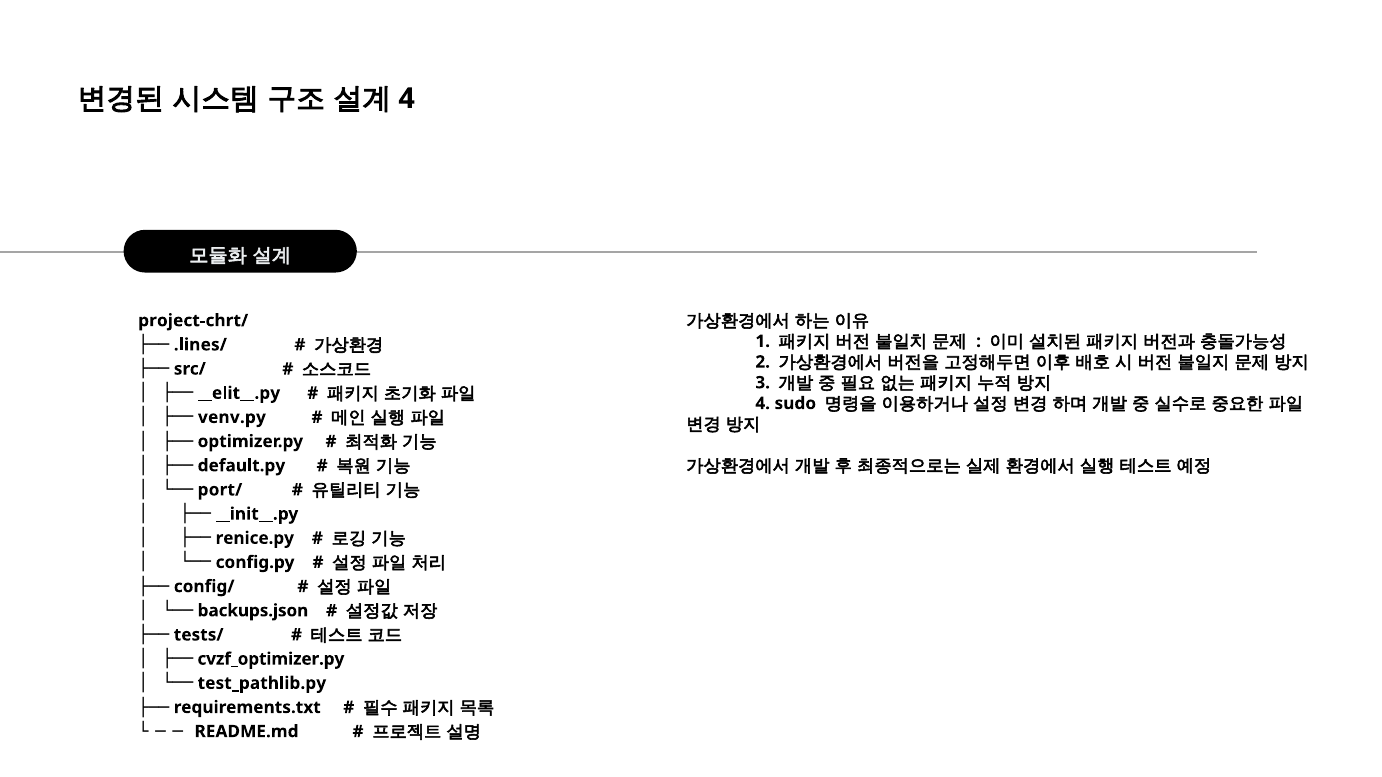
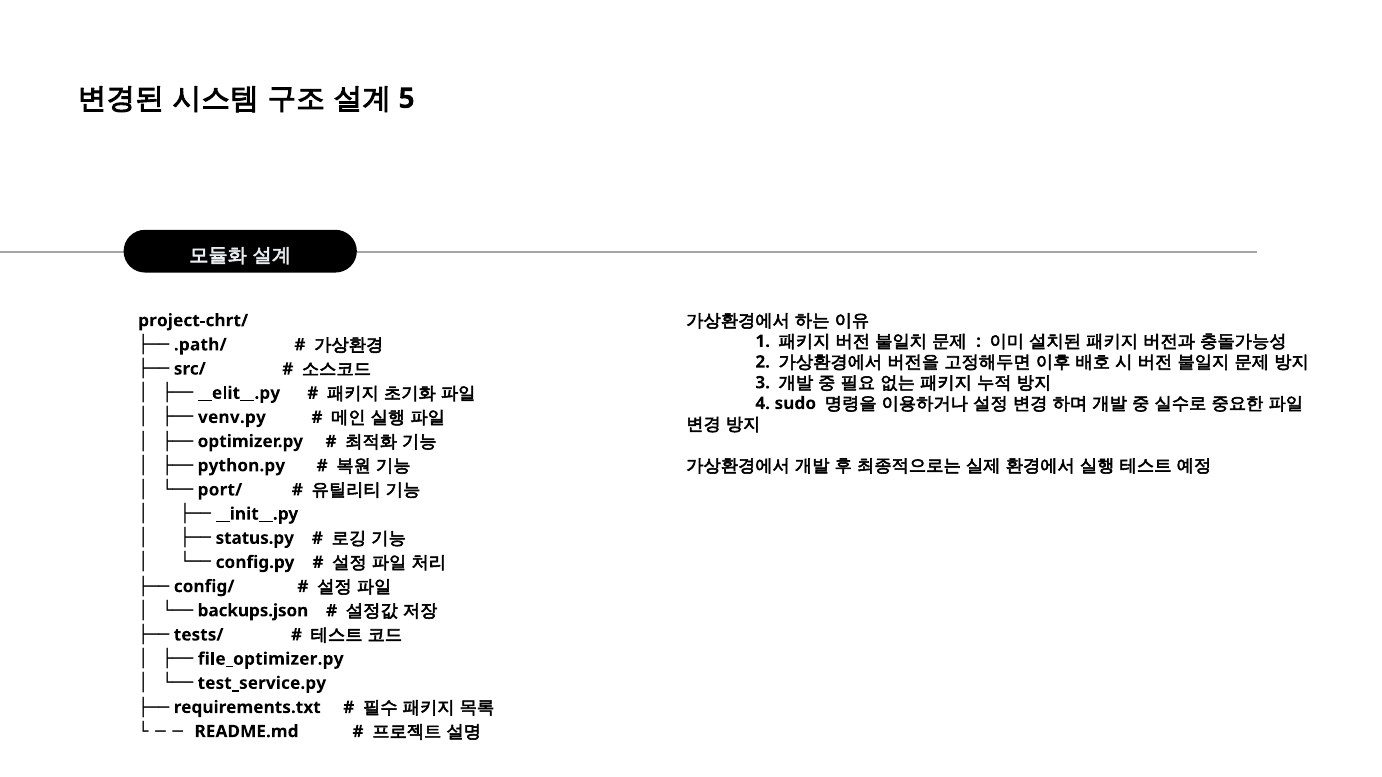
4 at (407, 98): 4 -> 5
.lines/: .lines/ -> .path/
default.py: default.py -> python.py
renice.py: renice.py -> status.py
cvzf_optimizer.py: cvzf_optimizer.py -> file_optimizer.py
test_pathlib.py: test_pathlib.py -> test_service.py
